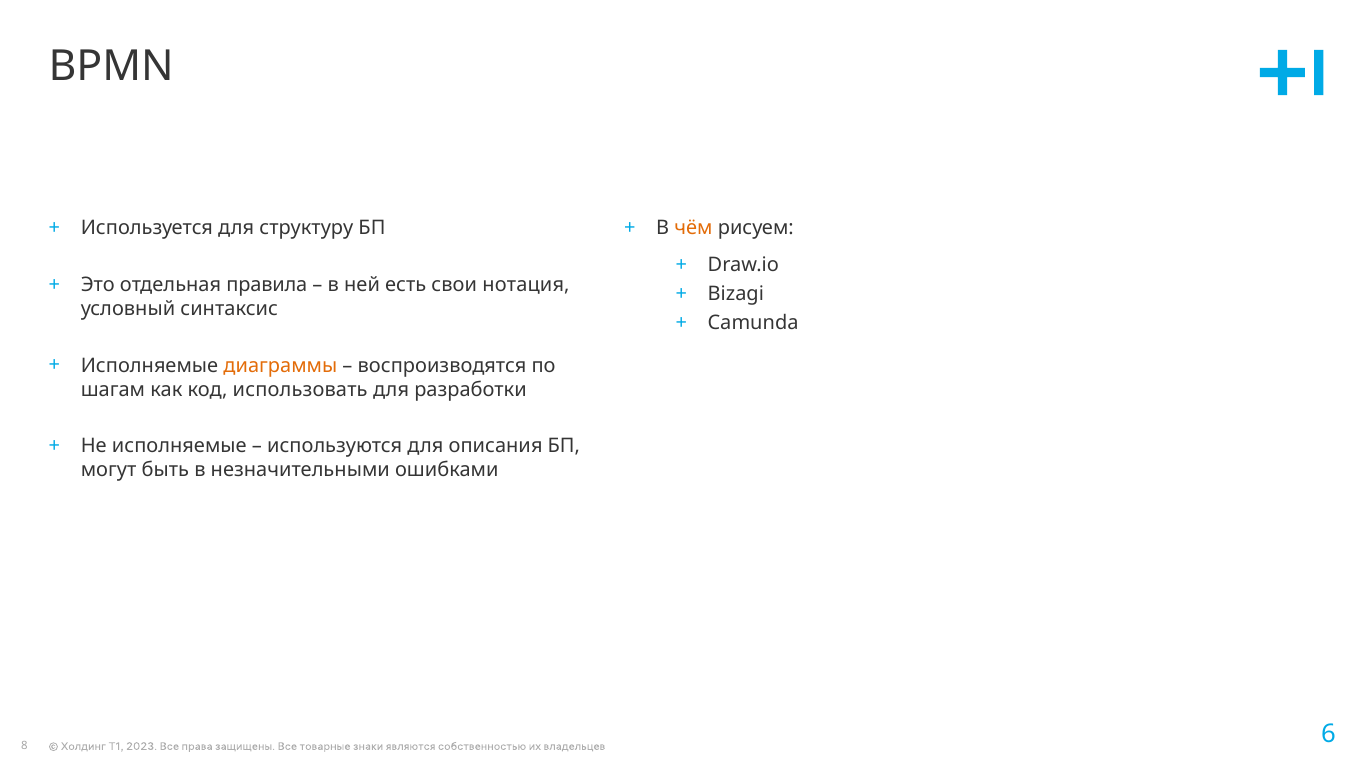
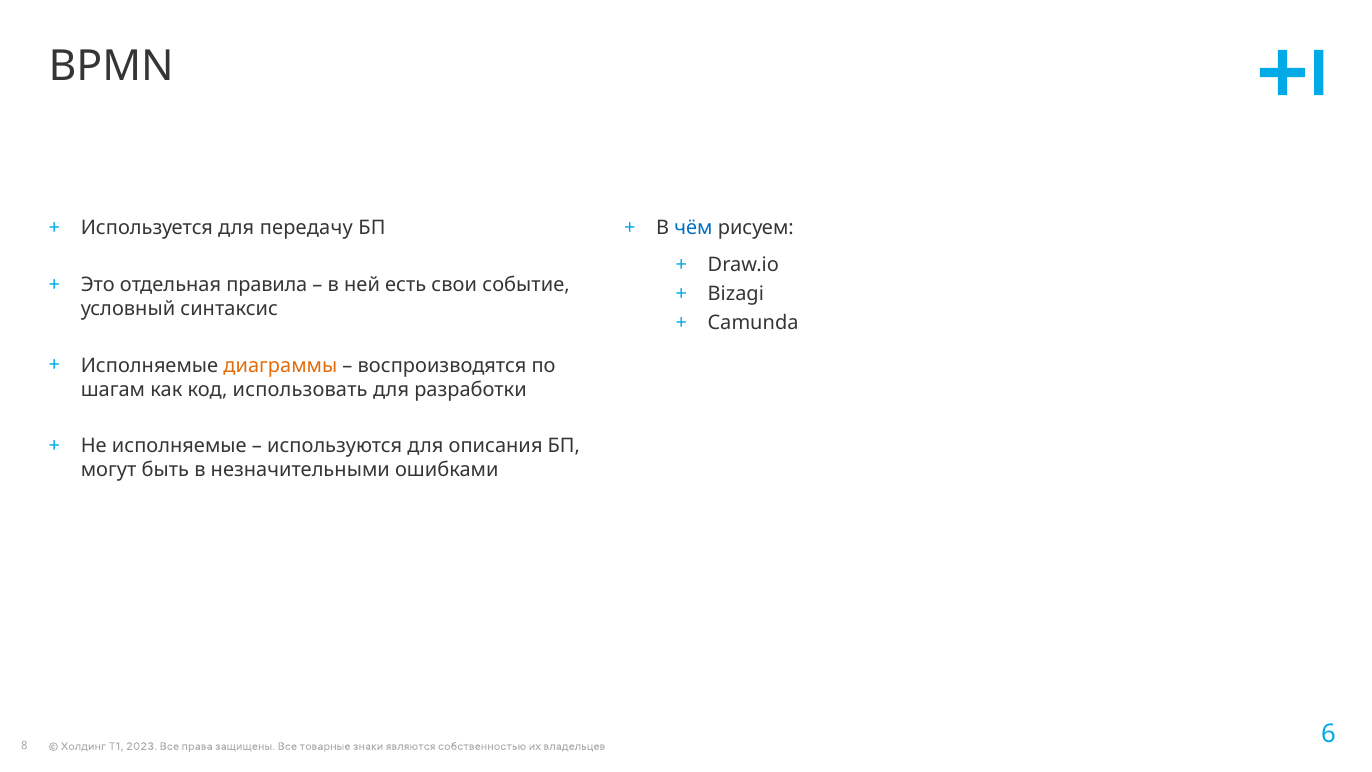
структуру: структуру -> передачу
чём colour: orange -> blue
нотация: нотация -> событие
